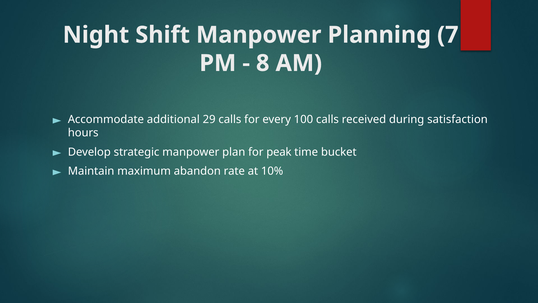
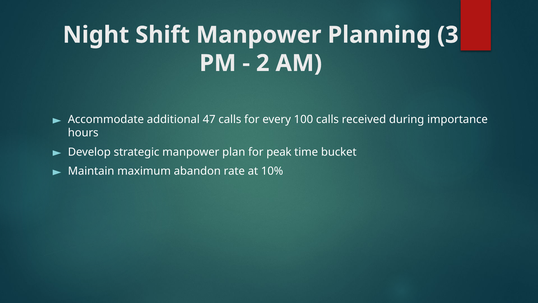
7: 7 -> 3
8: 8 -> 2
29: 29 -> 47
satisfaction: satisfaction -> importance
